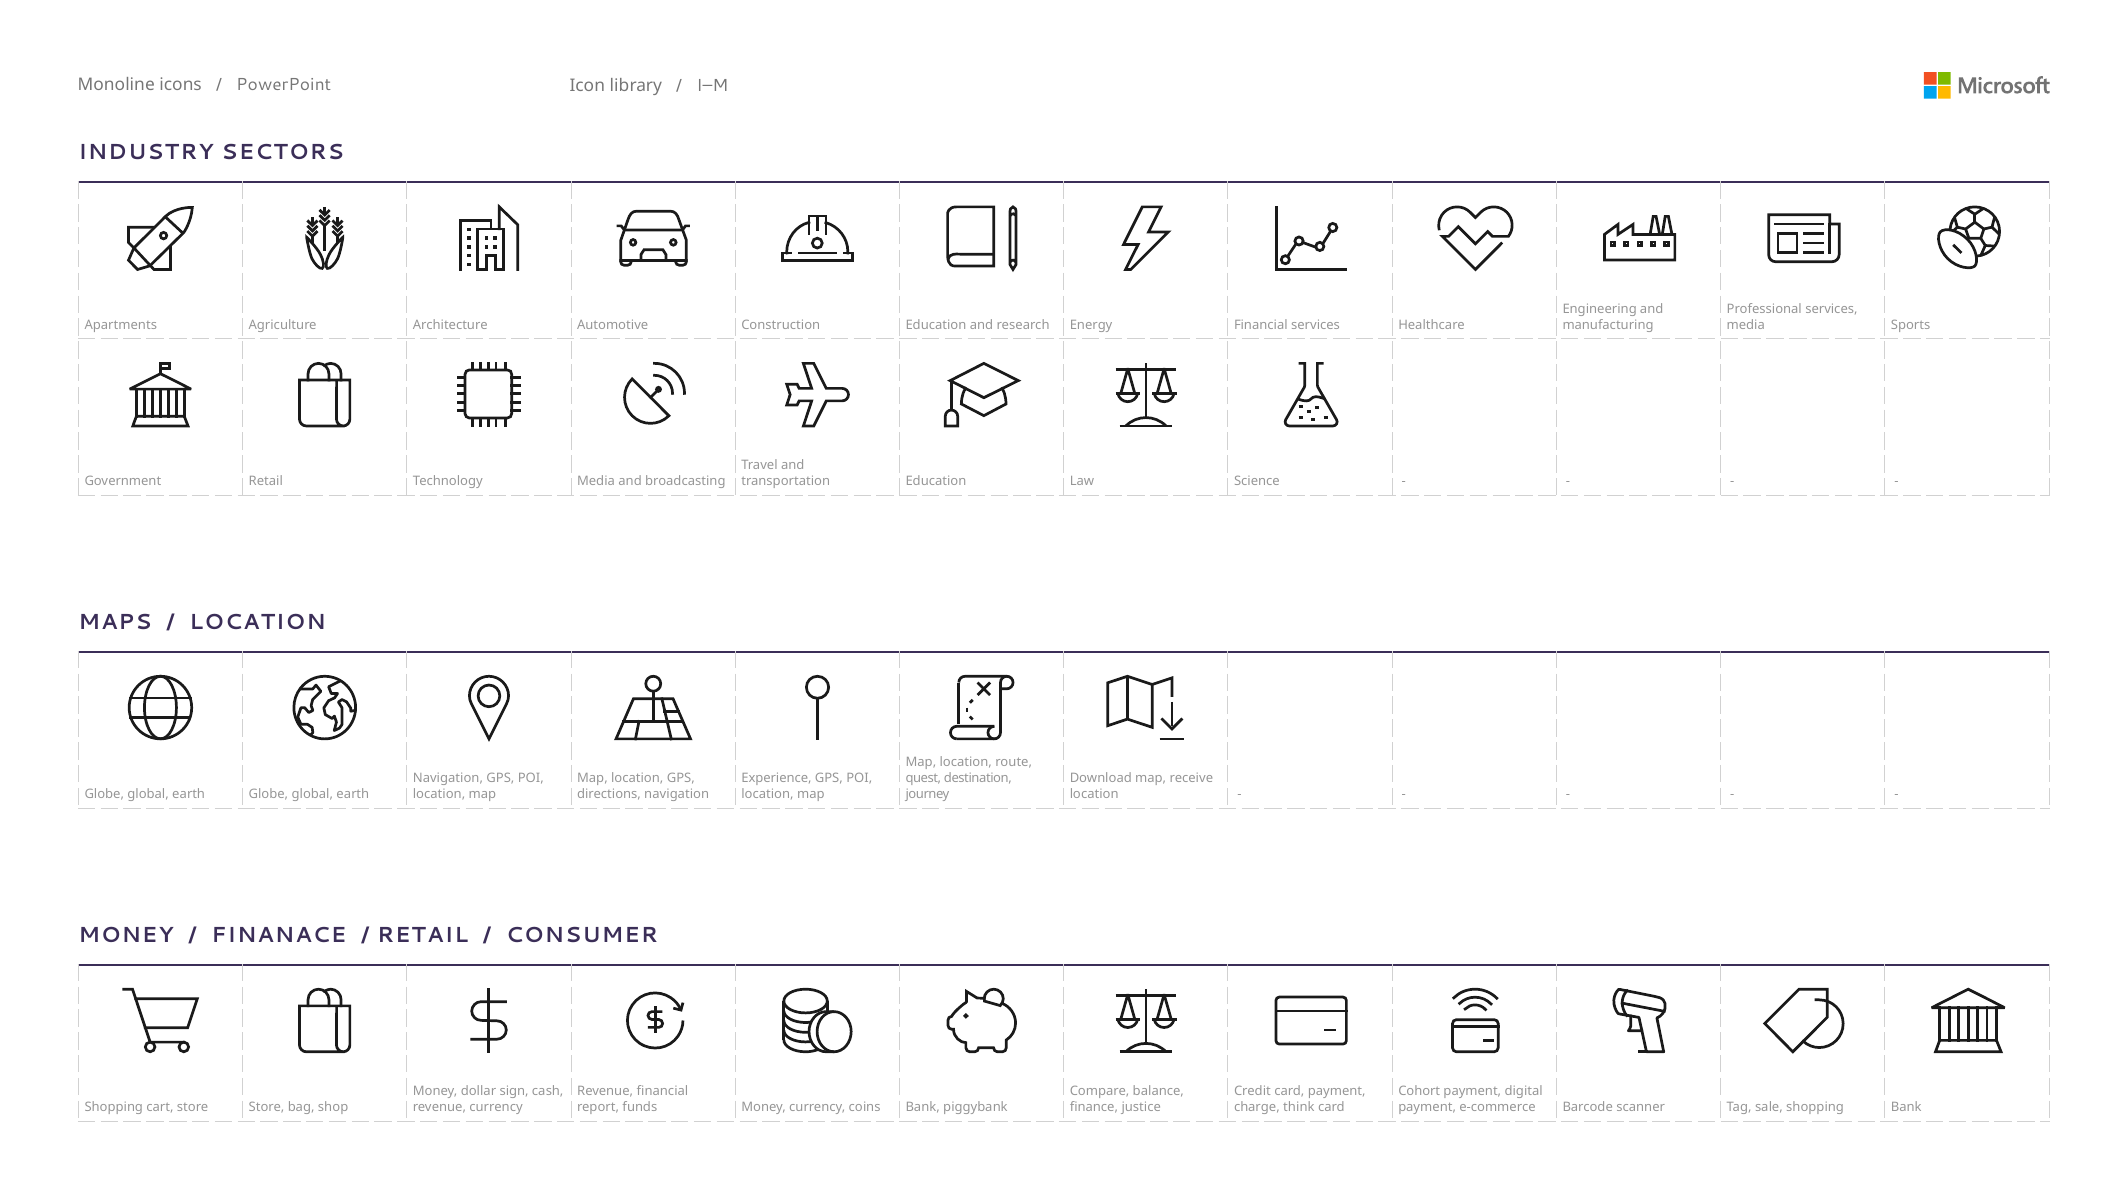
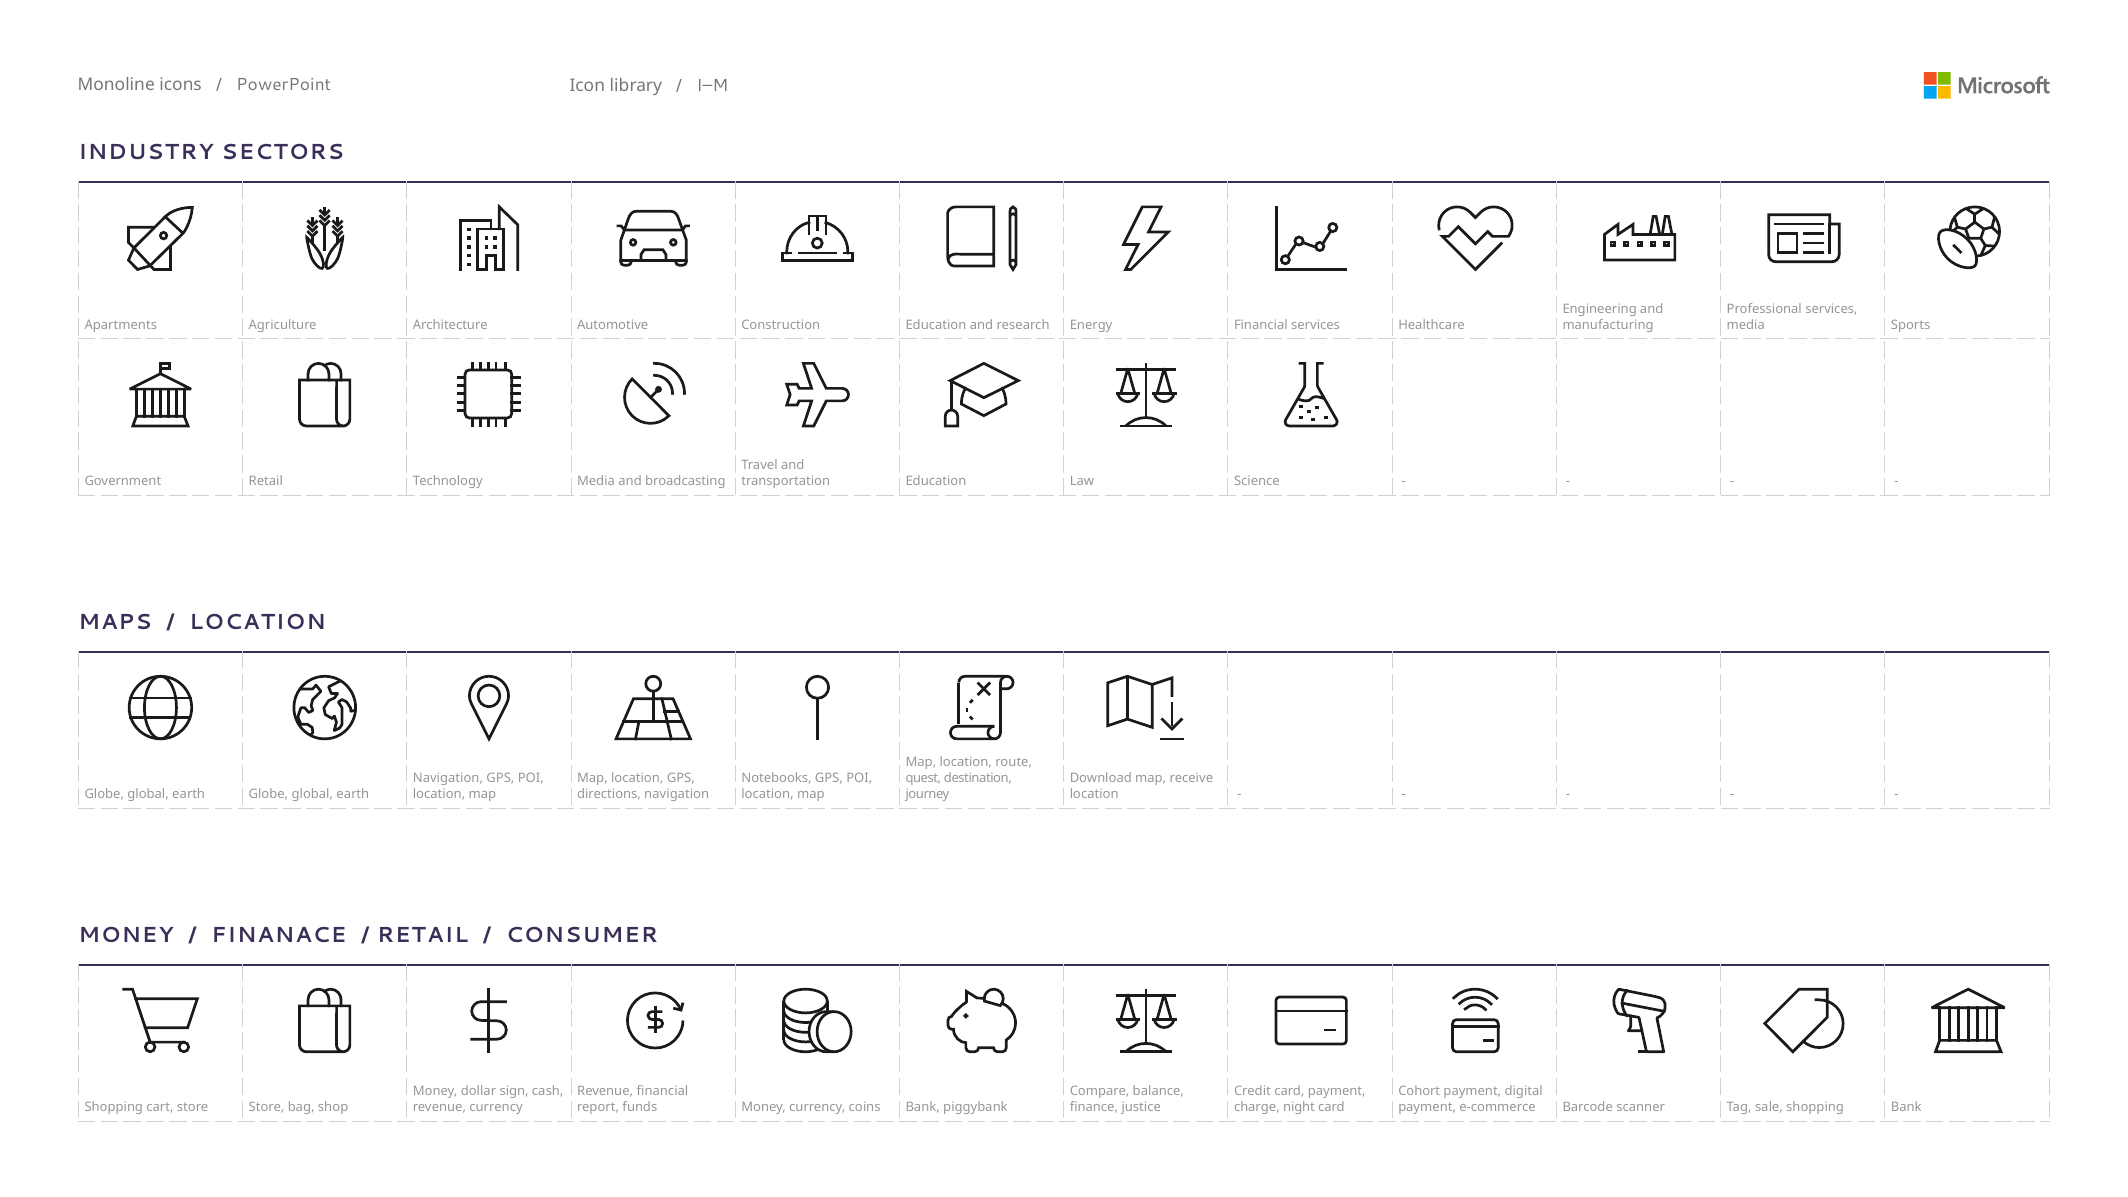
Experience: Experience -> Notebooks
think: think -> night
